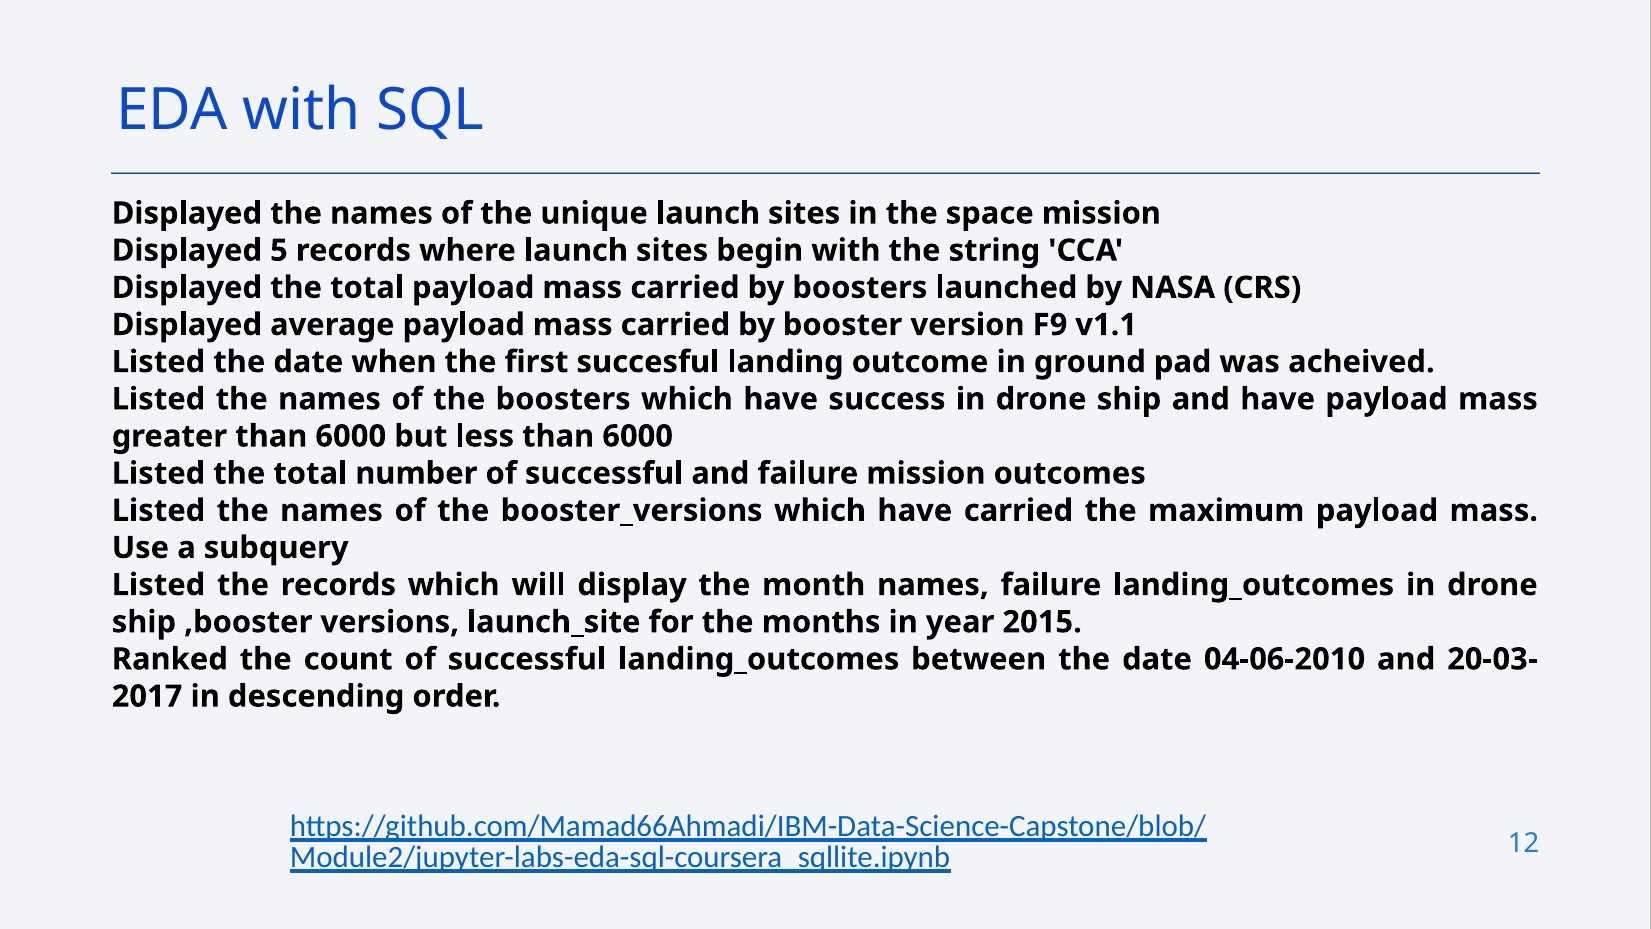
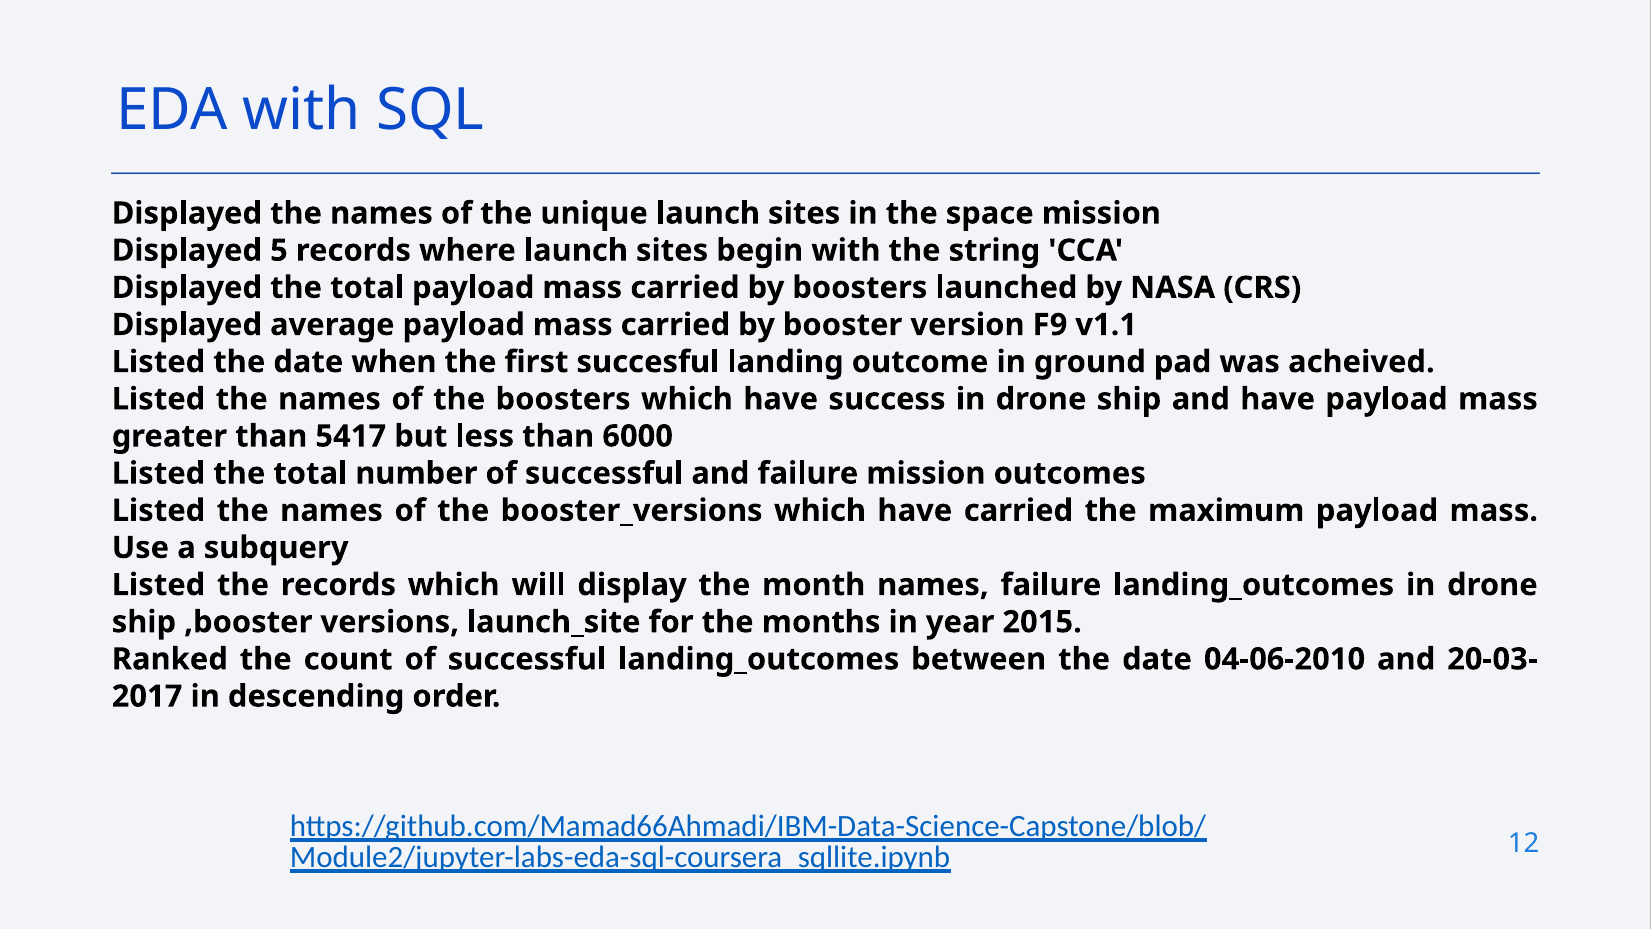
greater than 6000: 6000 -> 5417
